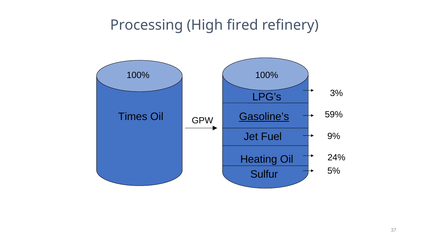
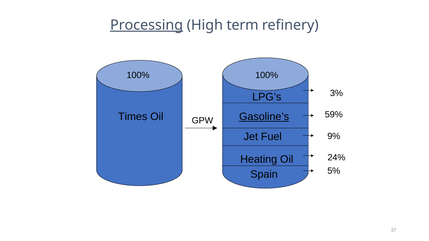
Processing underline: none -> present
fired: fired -> term
Sulfur: Sulfur -> Spain
